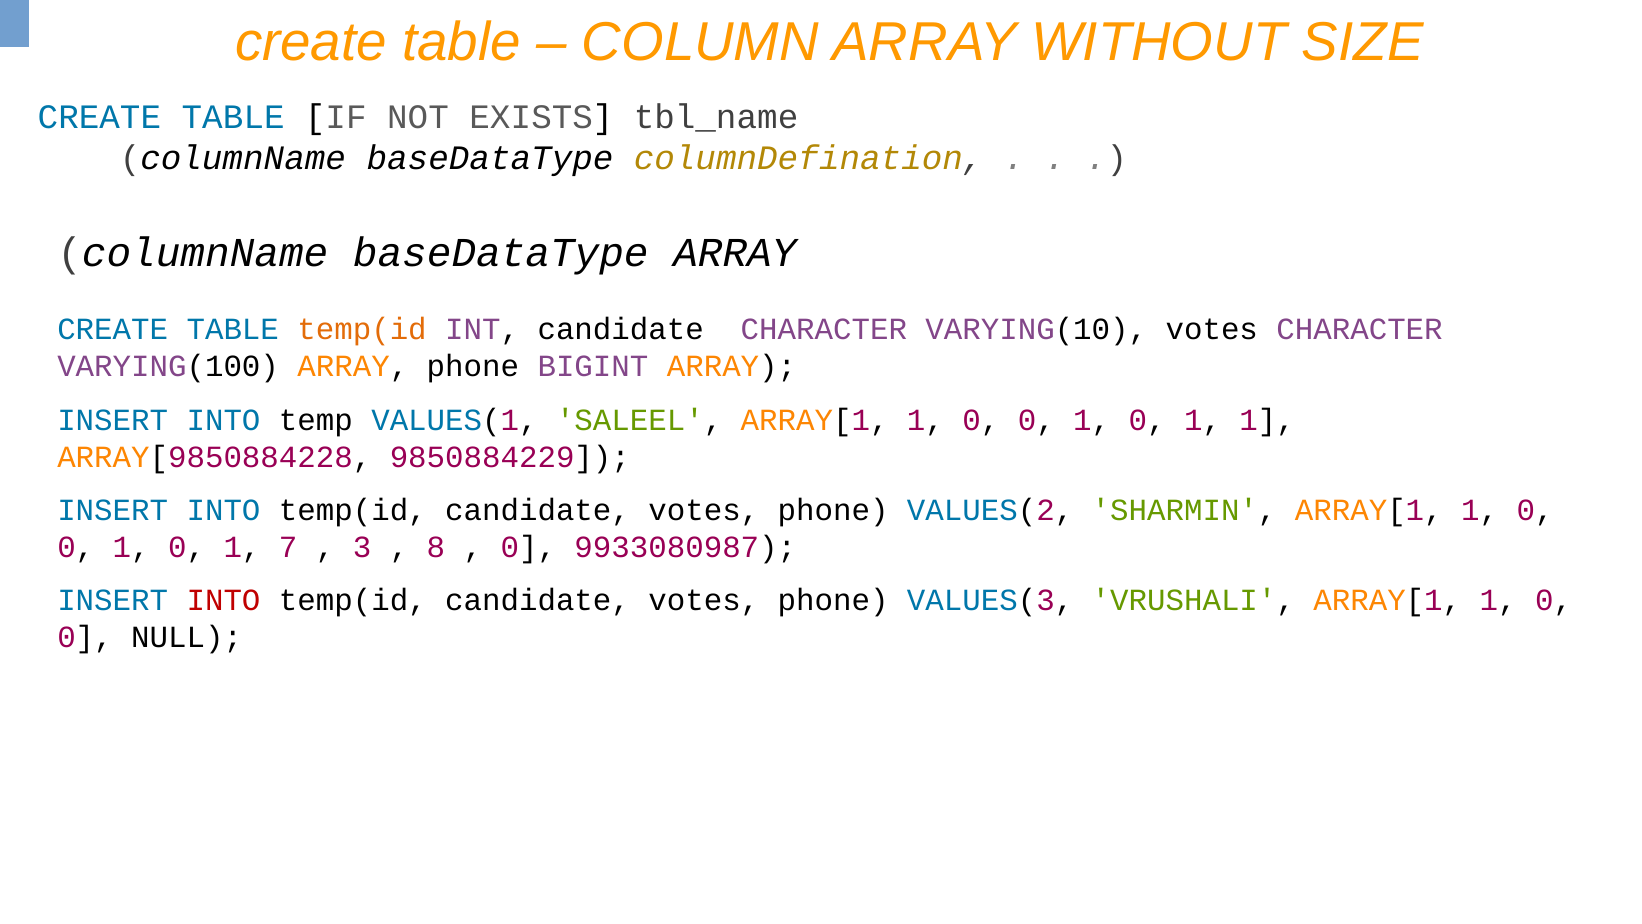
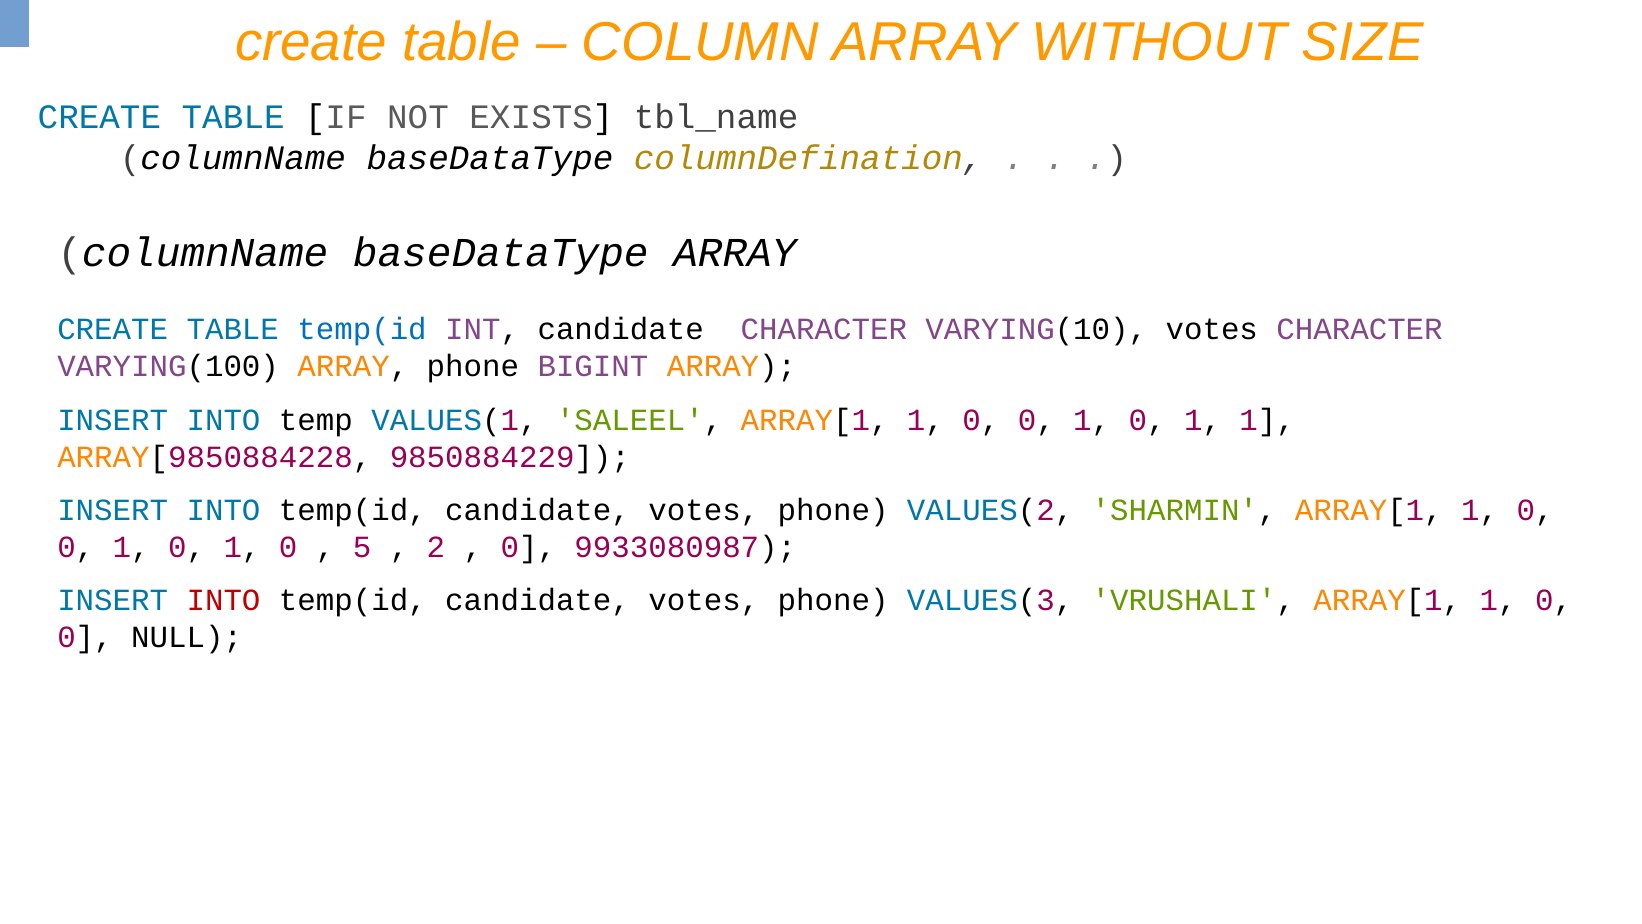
temp(id at (362, 330) colour: orange -> blue
1 0 1 7: 7 -> 0
3: 3 -> 5
8: 8 -> 2
